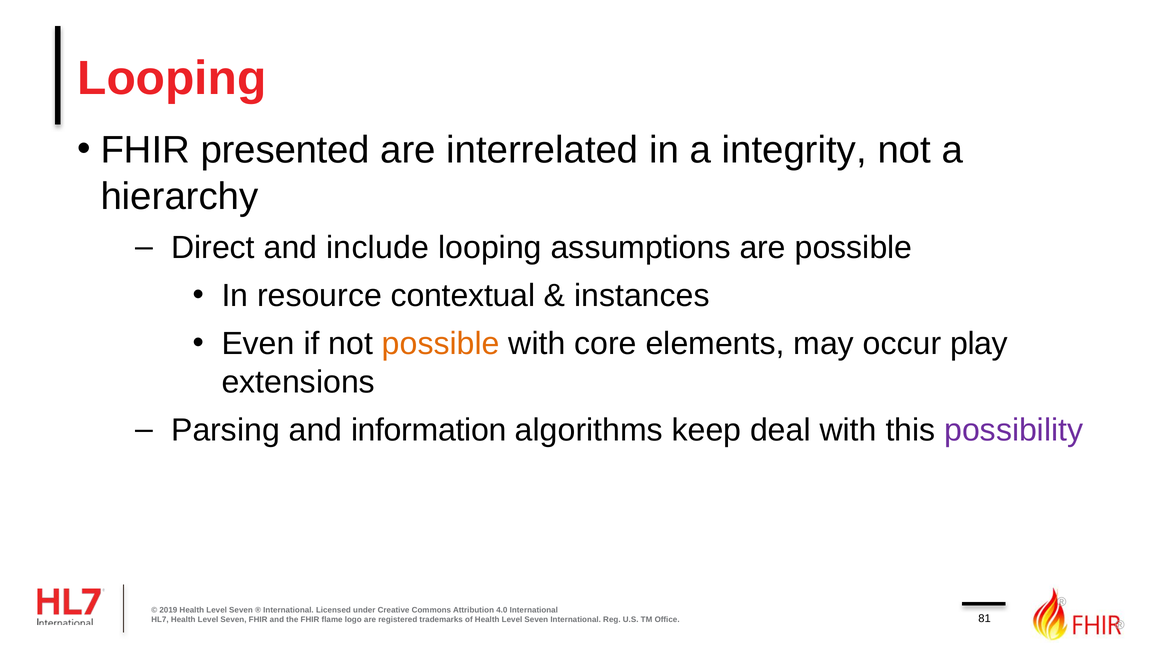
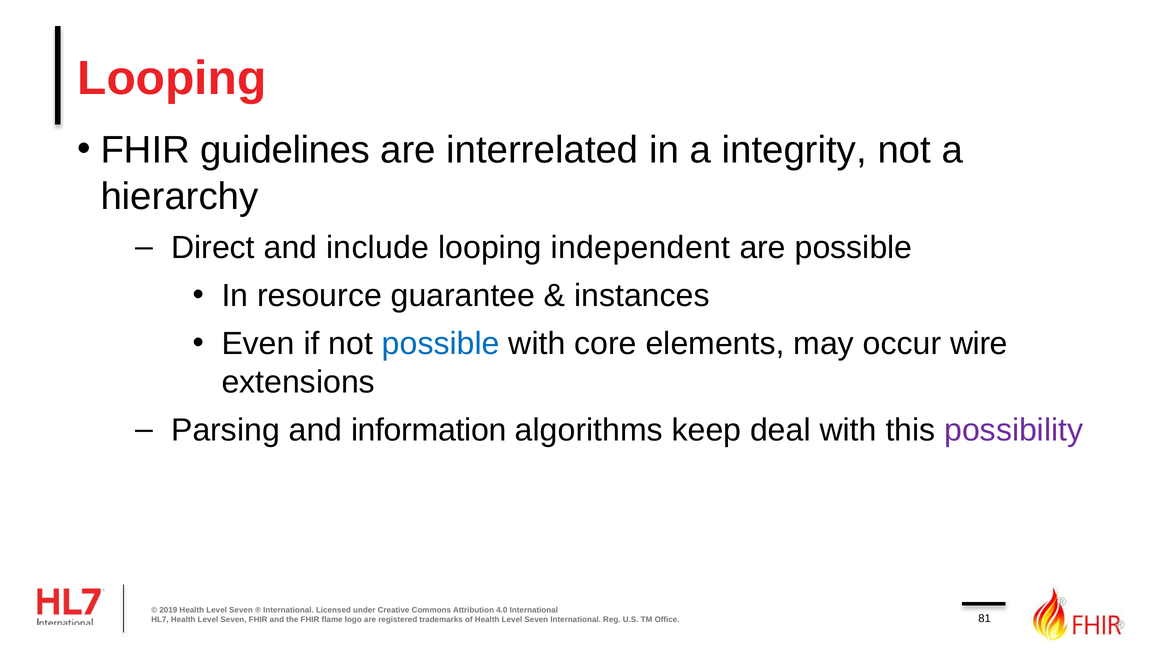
presented: presented -> guidelines
assumptions: assumptions -> independent
contextual: contextual -> guarantee
possible at (441, 344) colour: orange -> blue
play: play -> wire
